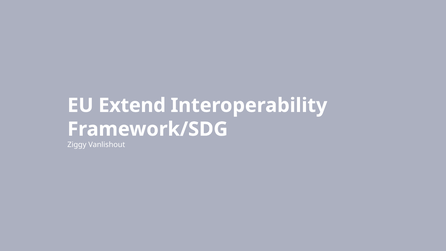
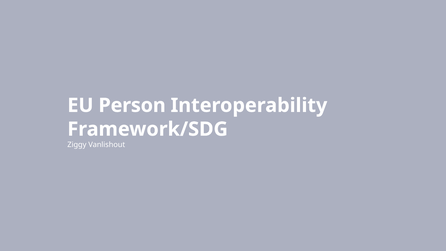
Extend: Extend -> Person
